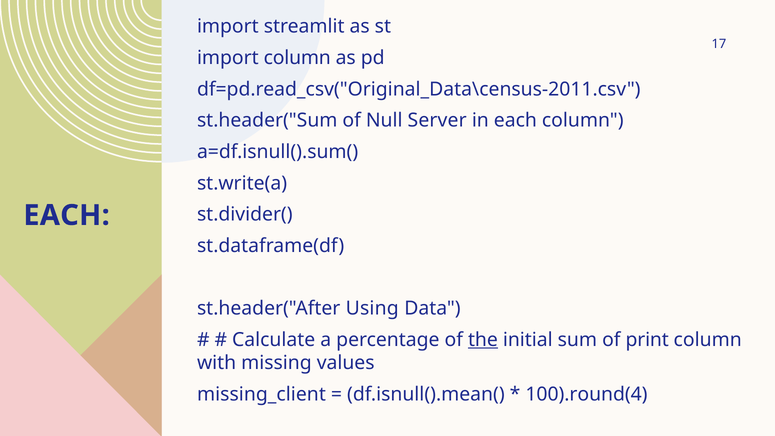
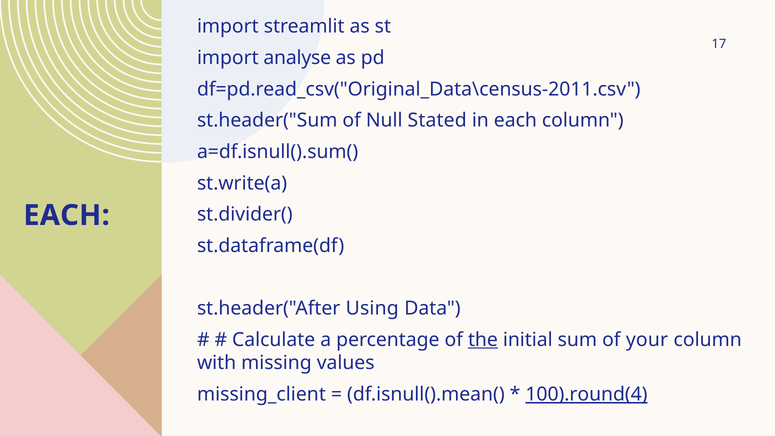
import column: column -> analyse
Server: Server -> Stated
print: print -> your
100).round(4 underline: none -> present
